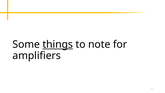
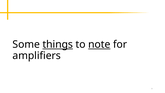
note underline: none -> present
